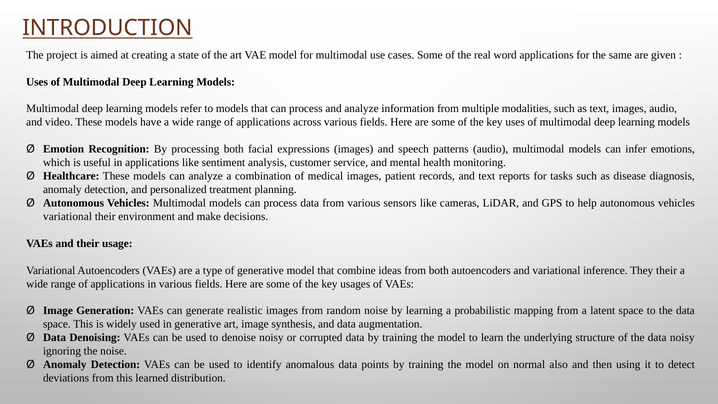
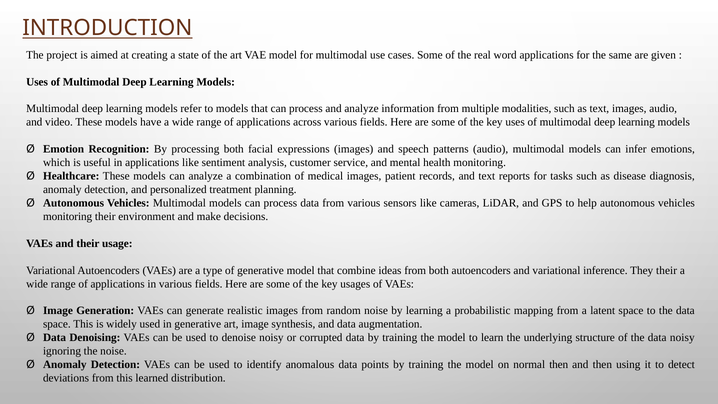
variational at (68, 216): variational -> monitoring
normal also: also -> then
